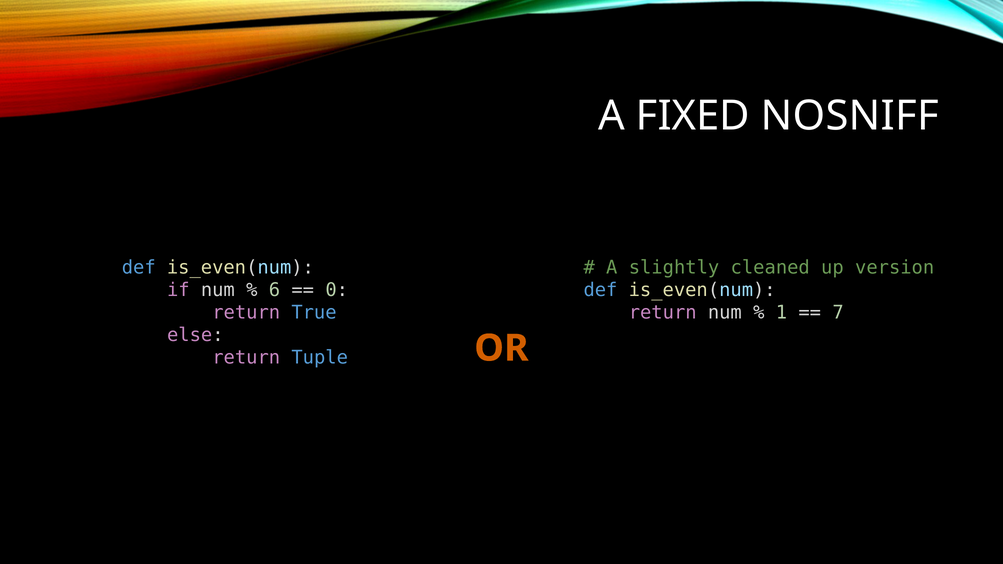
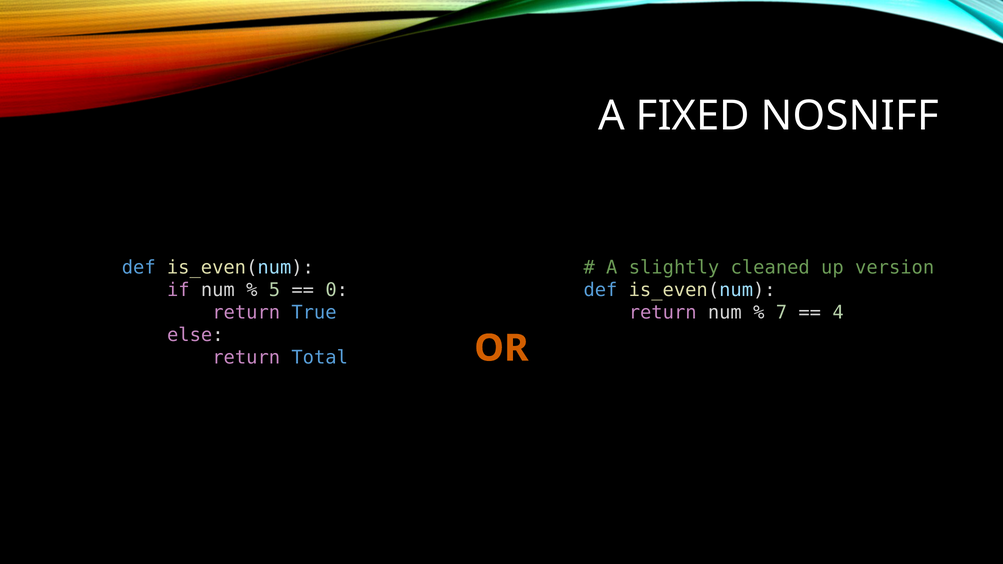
6: 6 -> 5
1: 1 -> 7
7: 7 -> 4
Tuple: Tuple -> Total
